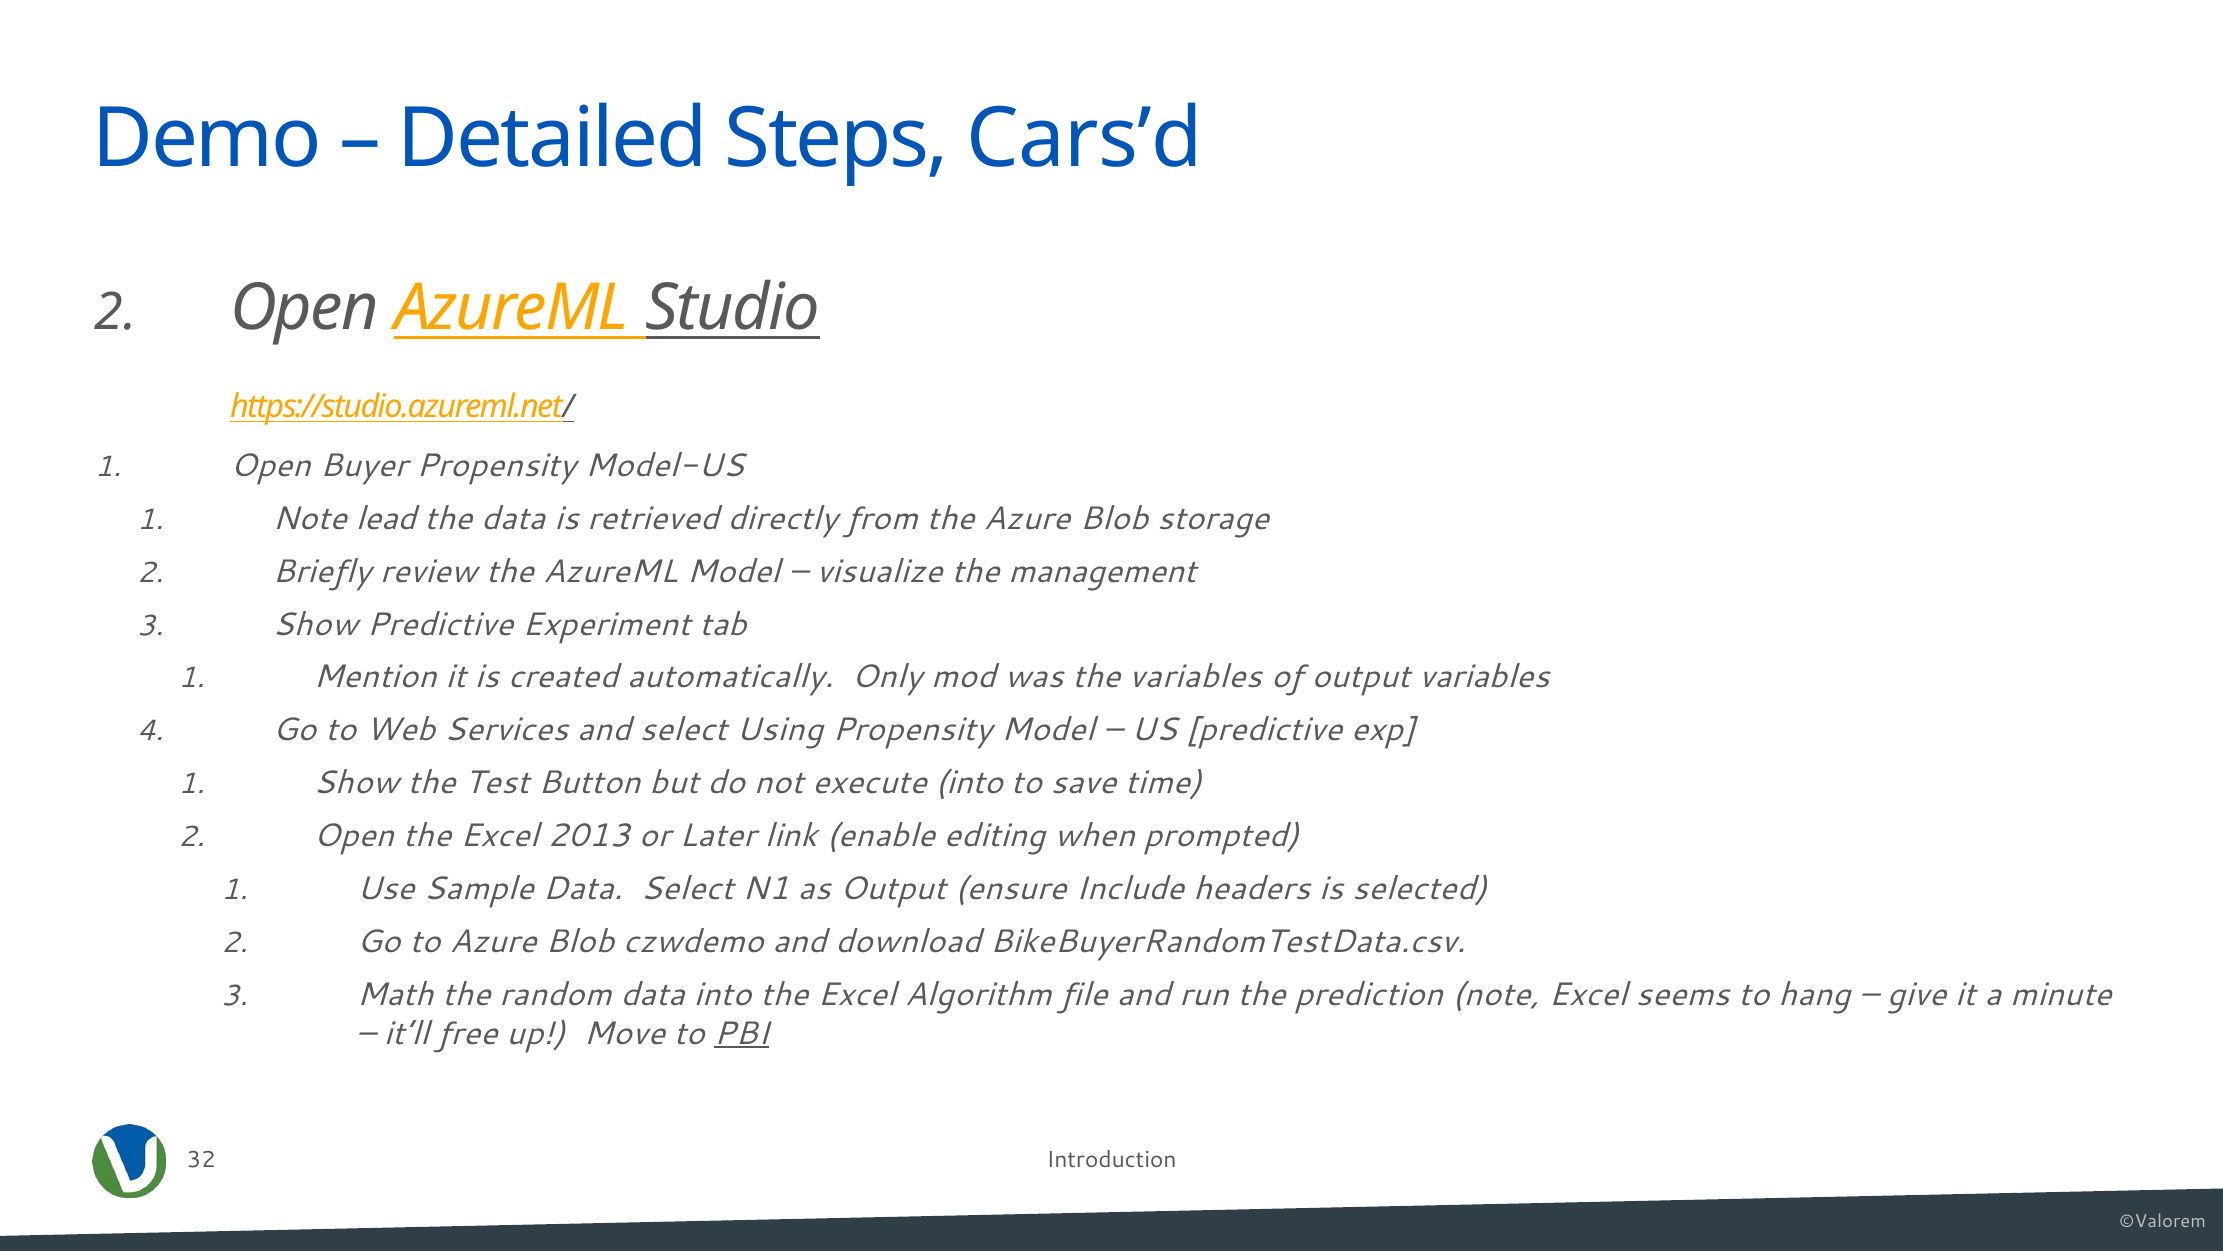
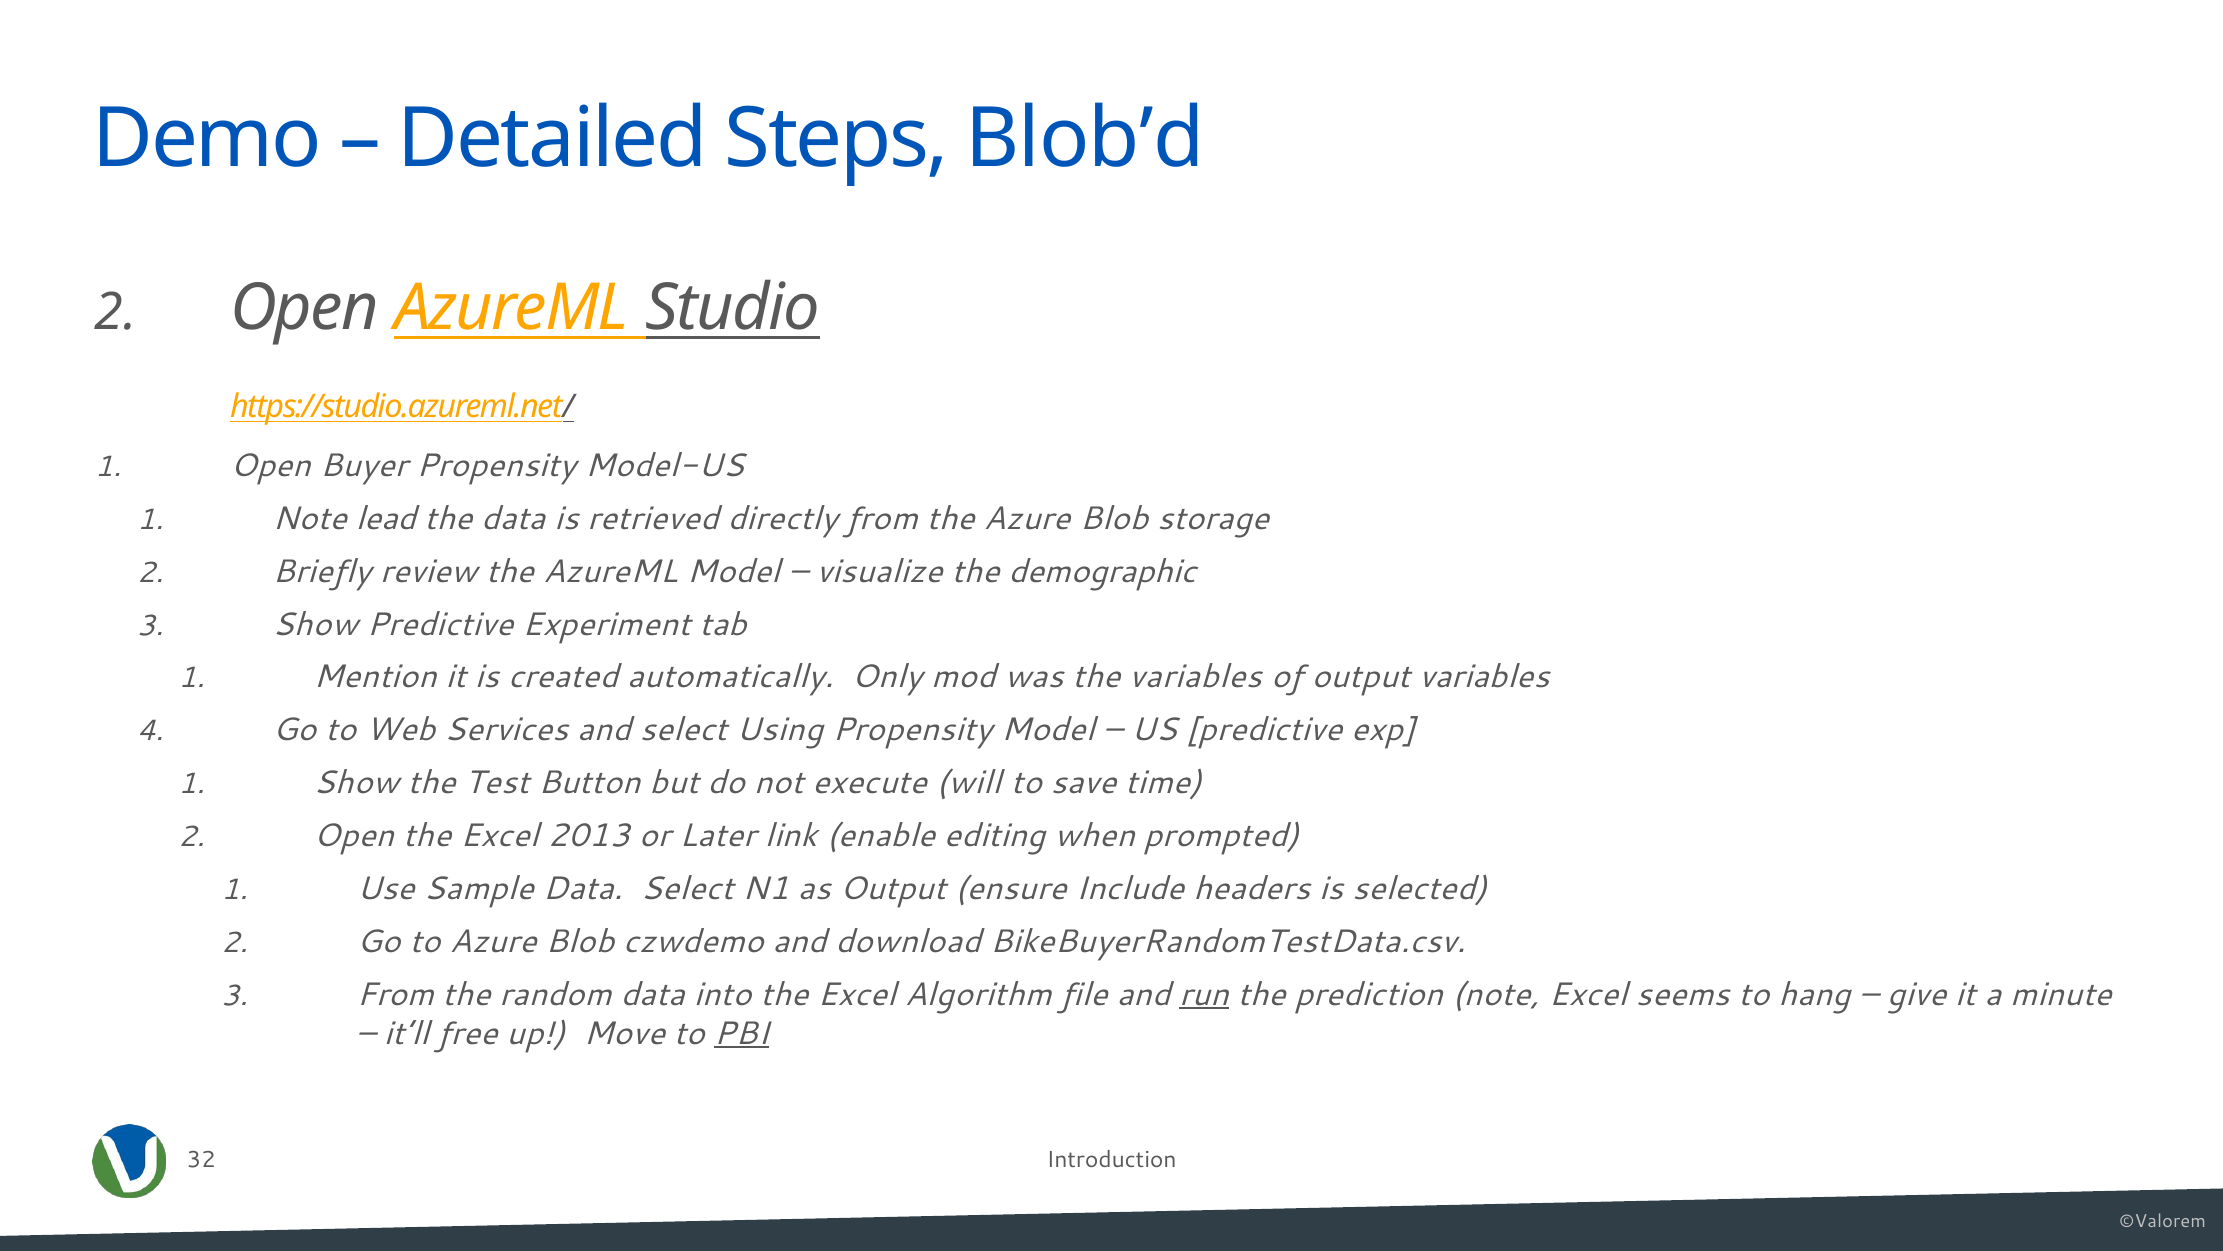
Cars’d: Cars’d -> Blob’d
management: management -> demographic
execute into: into -> will
Math at (395, 994): Math -> From
run underline: none -> present
